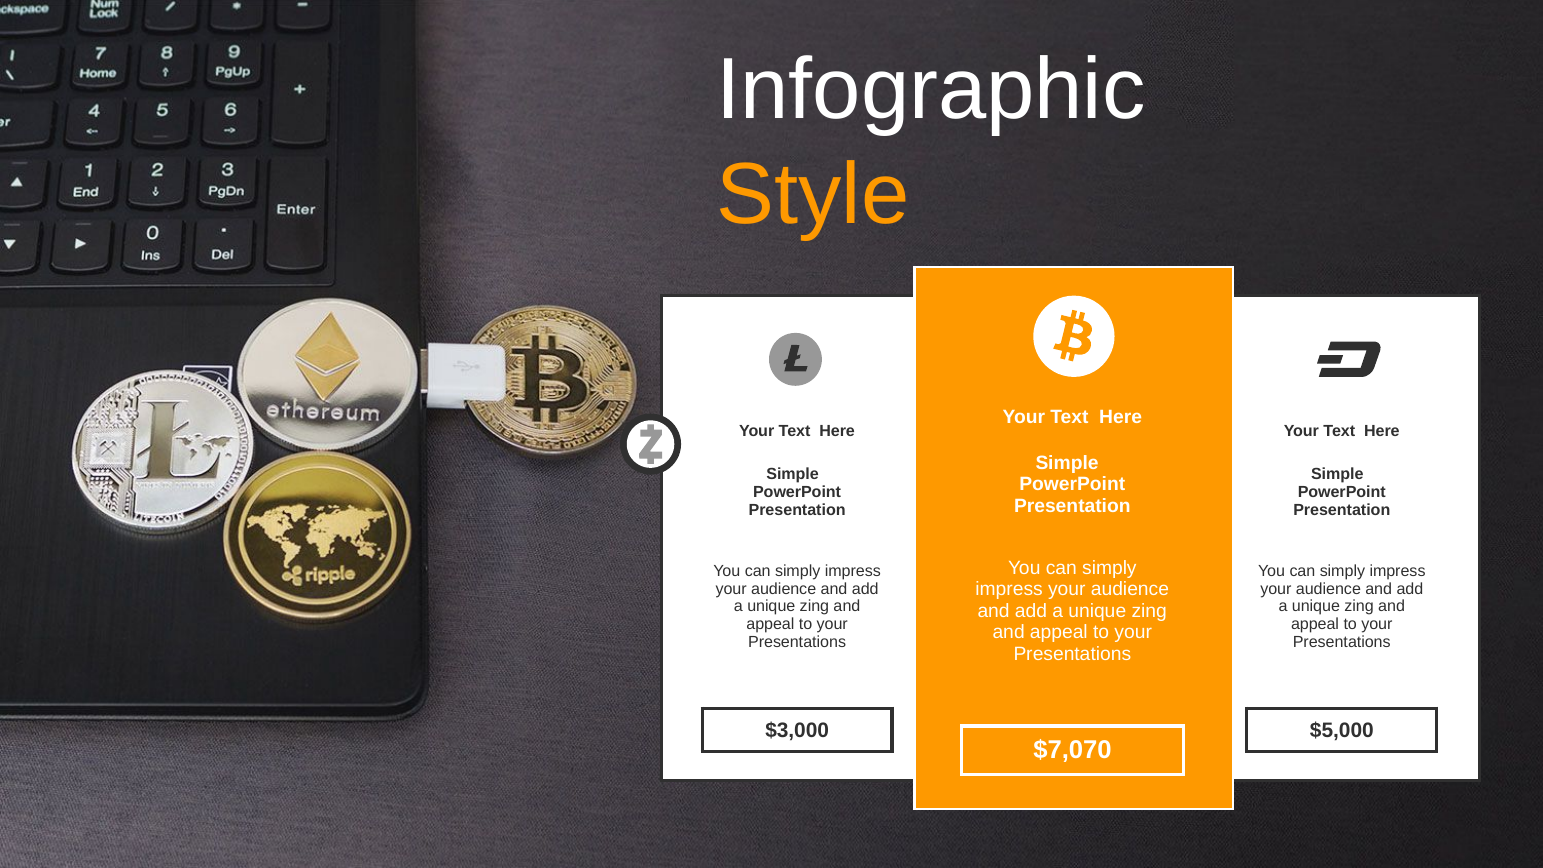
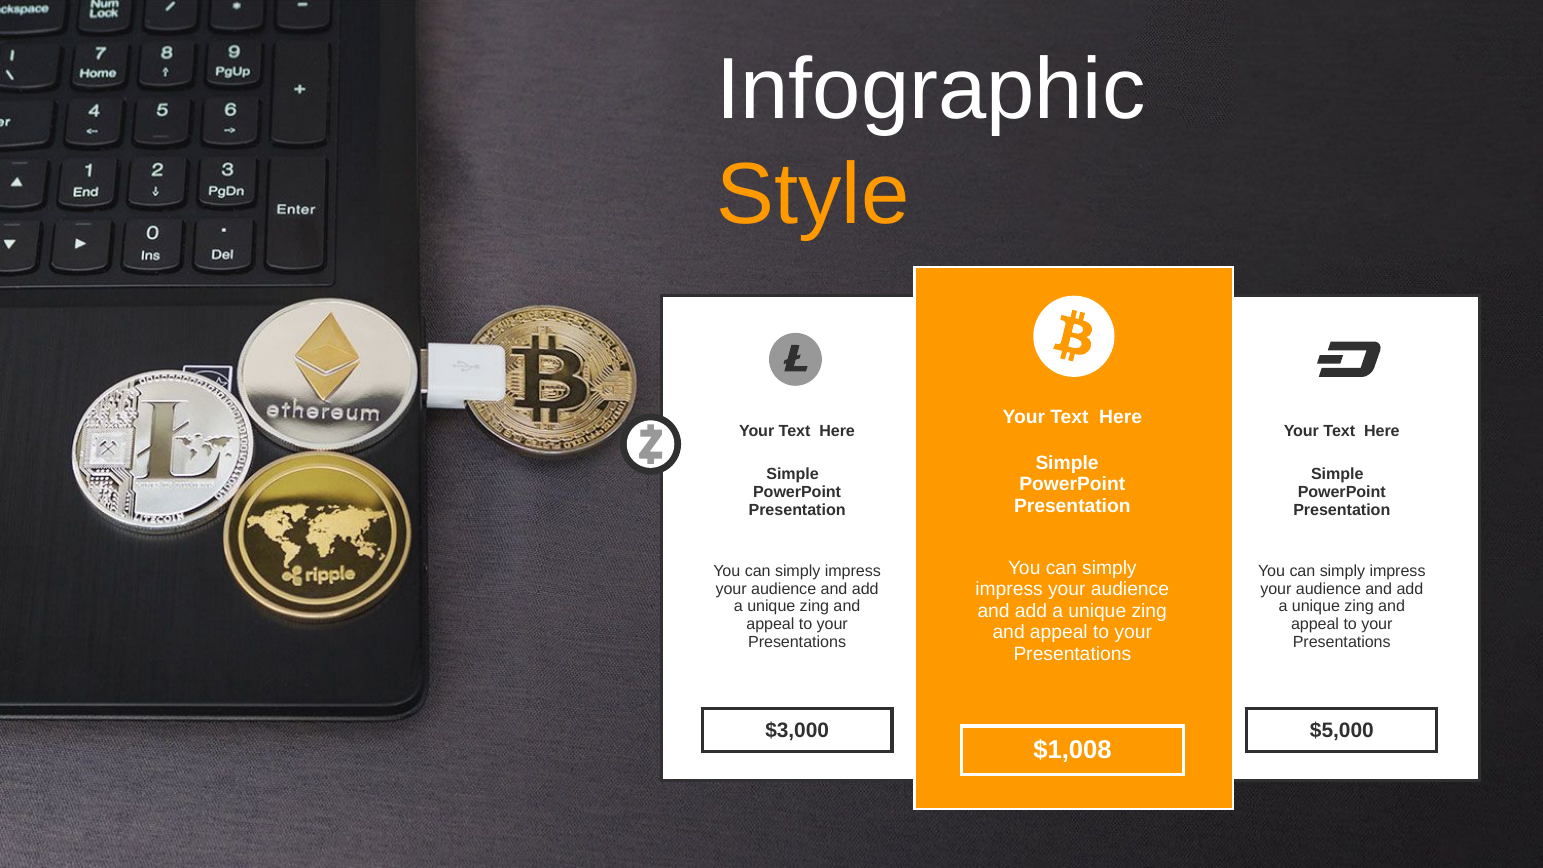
$7,070: $7,070 -> $1,008
